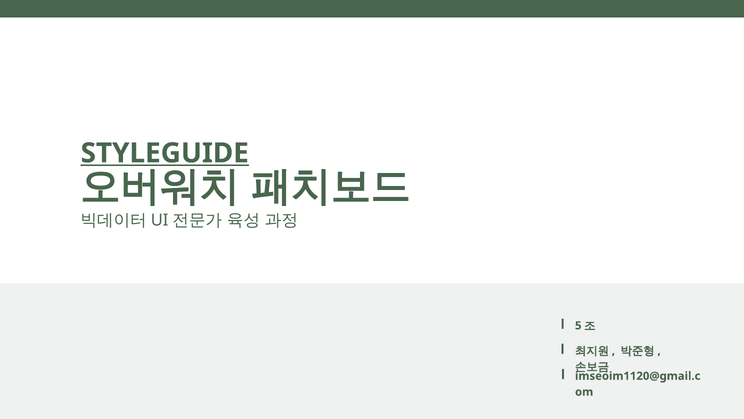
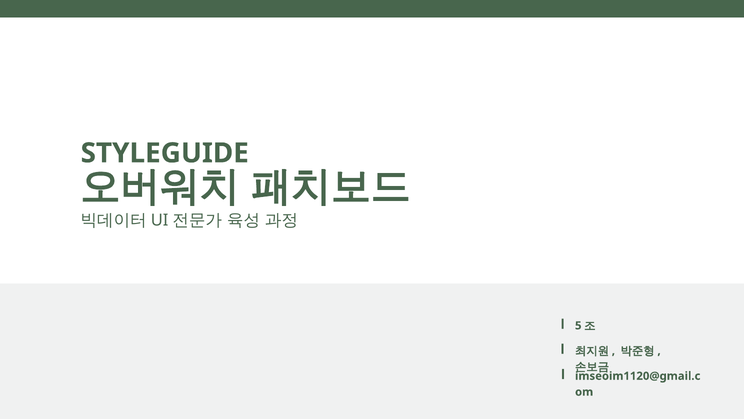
STYLEGUIDE underline: present -> none
